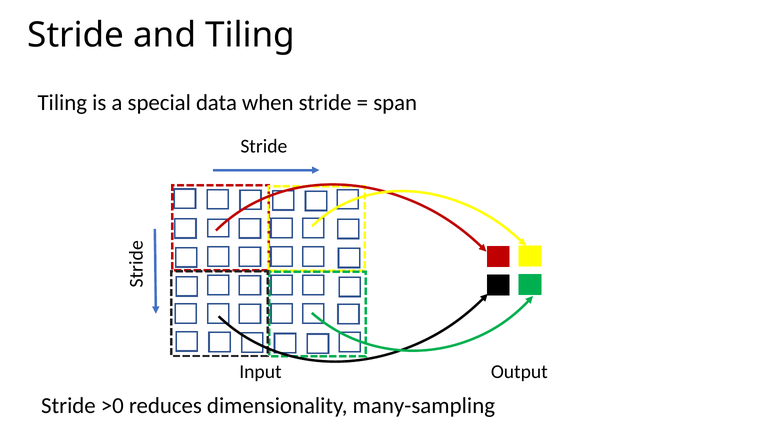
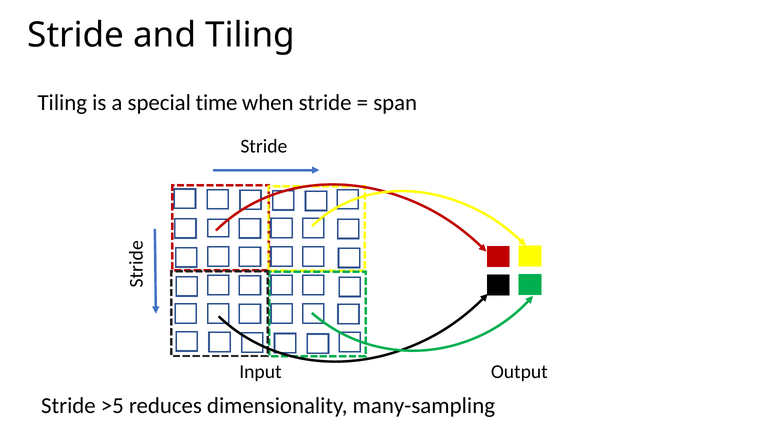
data: data -> time
>0: >0 -> >5
